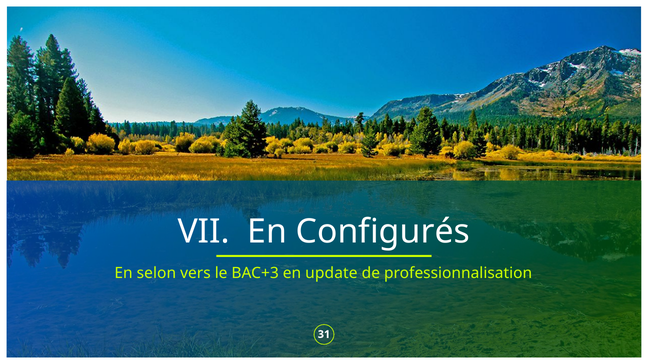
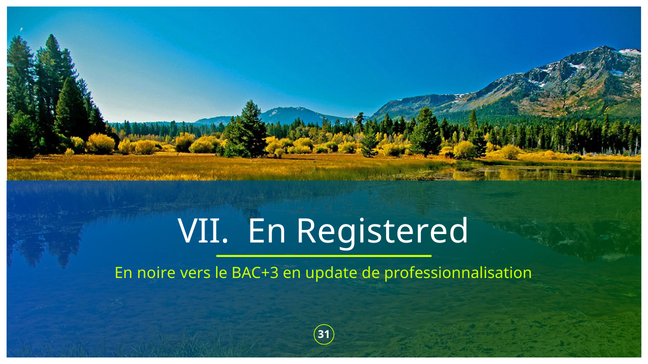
Configurés: Configurés -> Registered
selon: selon -> noire
